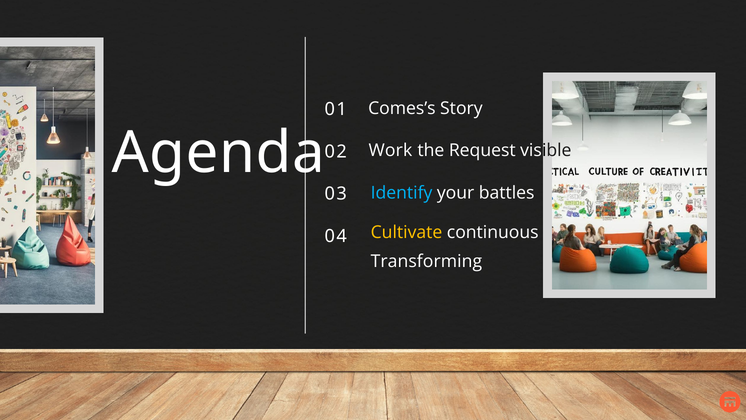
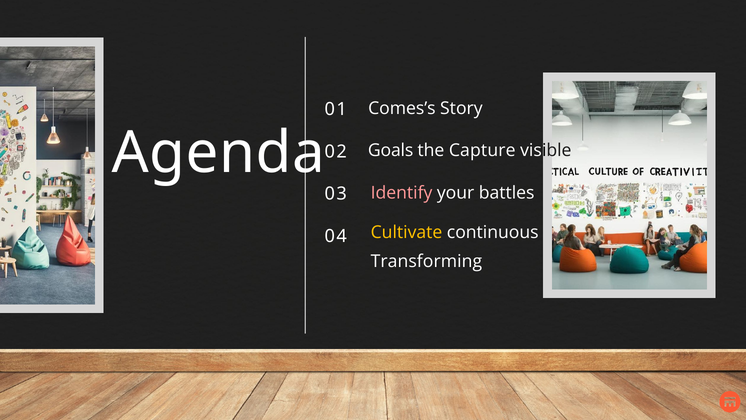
Work: Work -> Goals
Request: Request -> Capture
Identify colour: light blue -> pink
